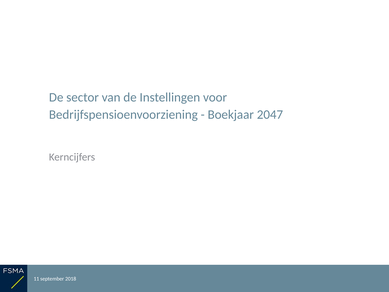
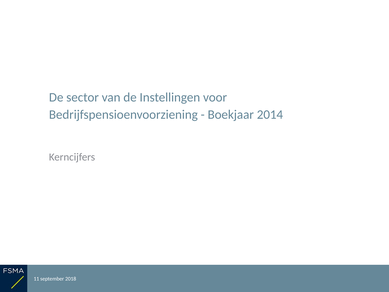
2047: 2047 -> 2014
